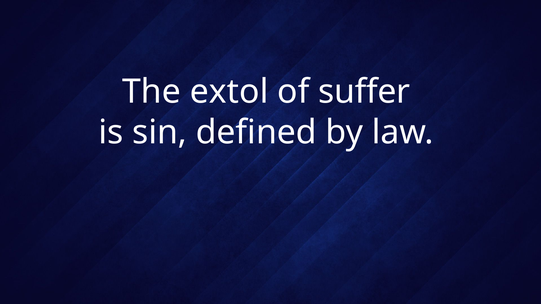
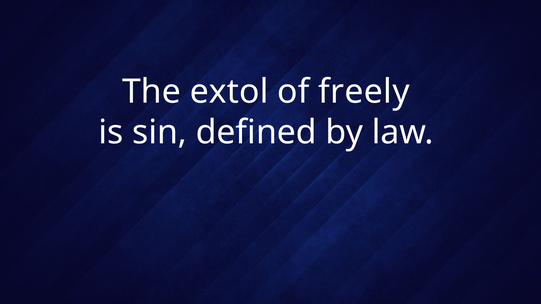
suffer: suffer -> freely
